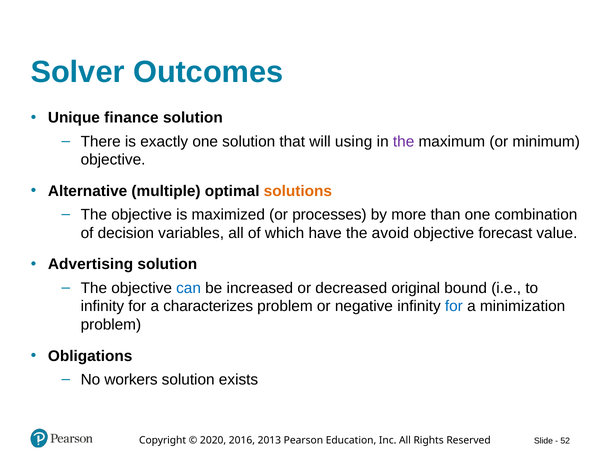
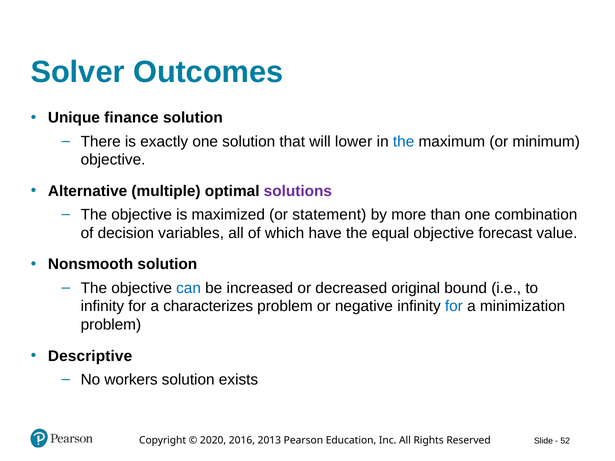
using: using -> lower
the at (404, 142) colour: purple -> blue
solutions colour: orange -> purple
processes: processes -> statement
avoid: avoid -> equal
Advertising: Advertising -> Nonsmooth
Obligations: Obligations -> Descriptive
